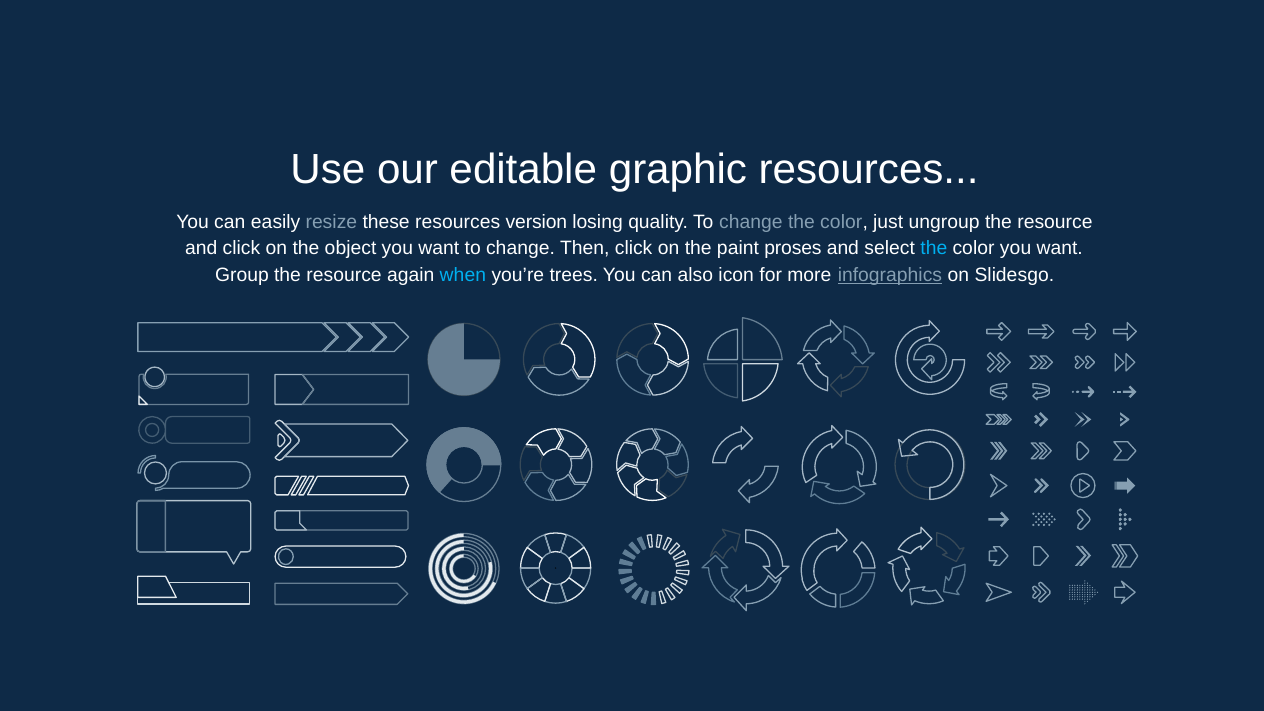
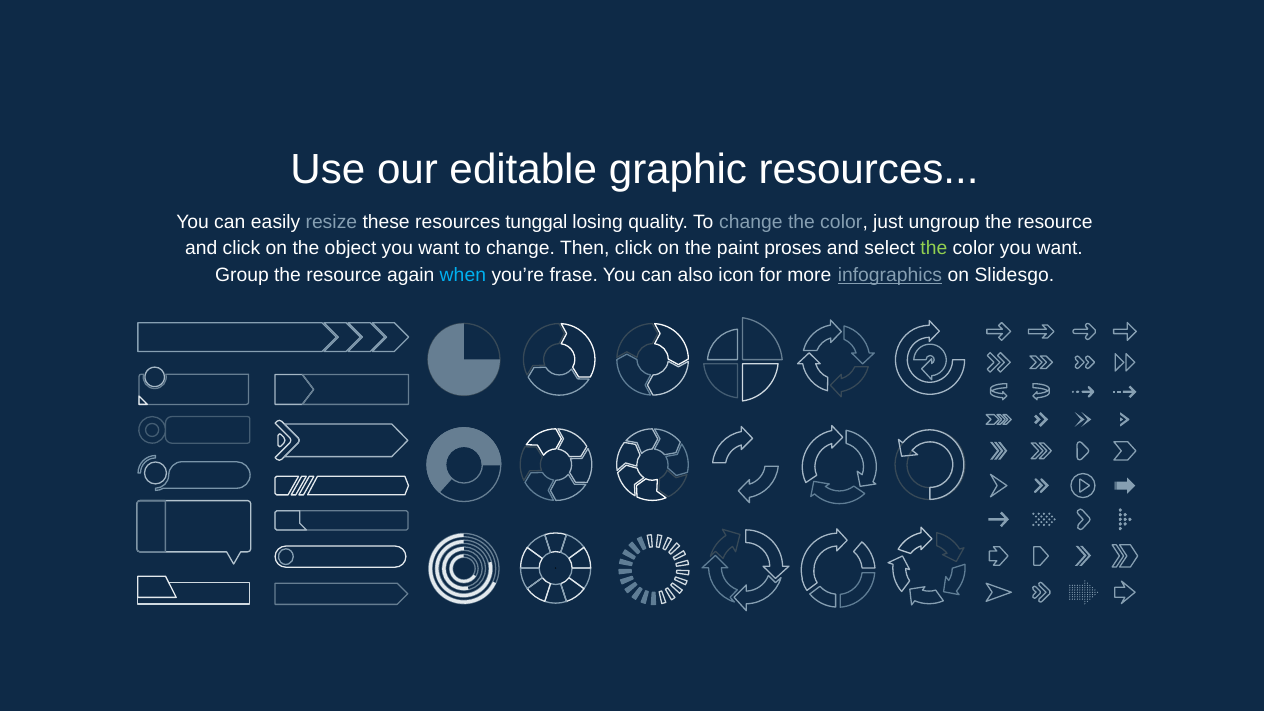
version: version -> tunggal
the at (934, 248) colour: light blue -> light green
trees: trees -> frase
